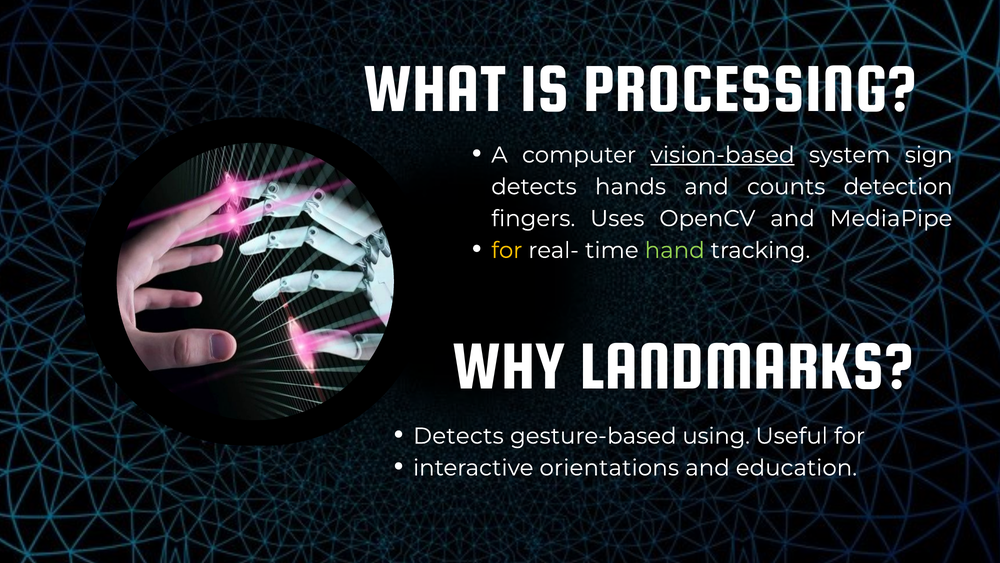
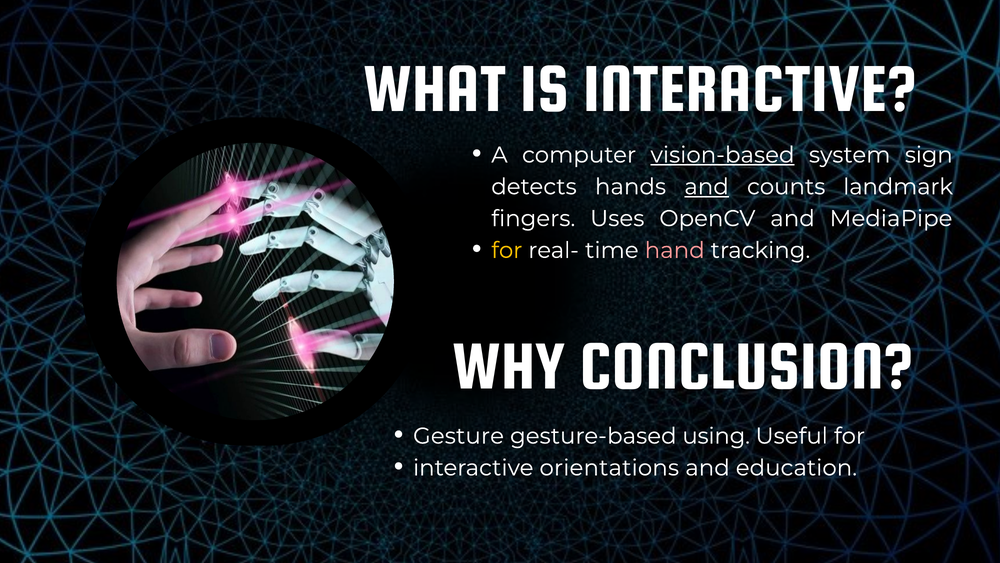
IS PROCESSING: PROCESSING -> INTERACTIVE
and at (707, 187) underline: none -> present
detection: detection -> landmark
hand colour: light green -> pink
LANDMARKS: LANDMARKS -> CONCLUSION
Detects at (458, 436): Detects -> Gesture
